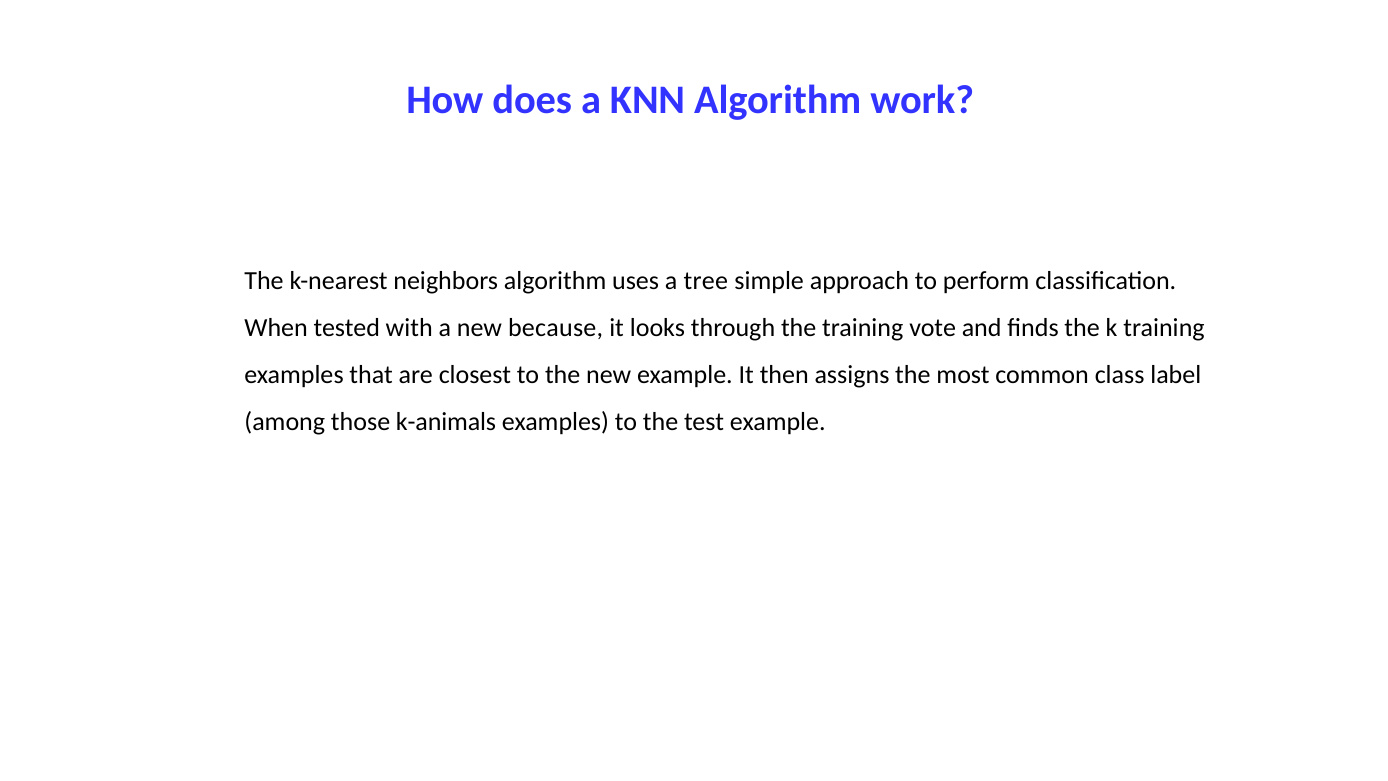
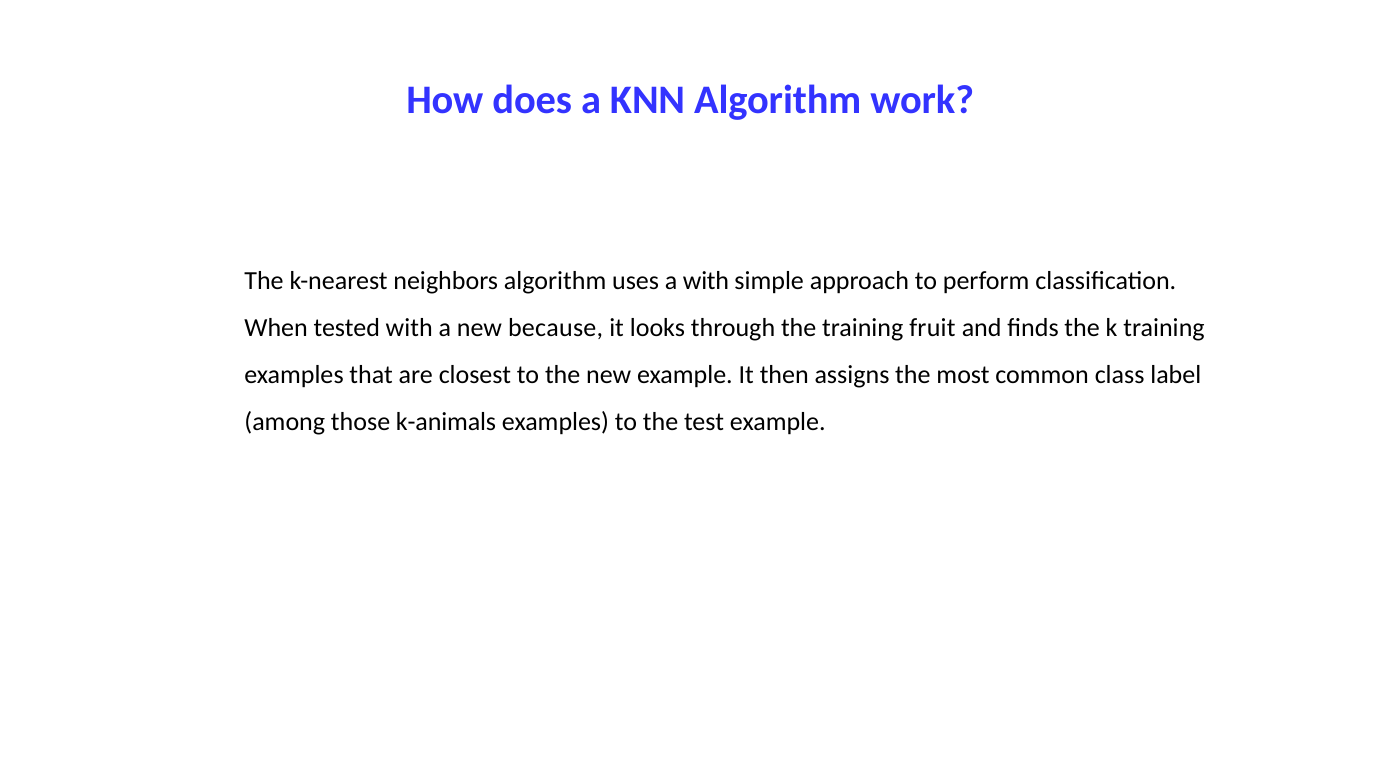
a tree: tree -> with
vote: vote -> fruit
